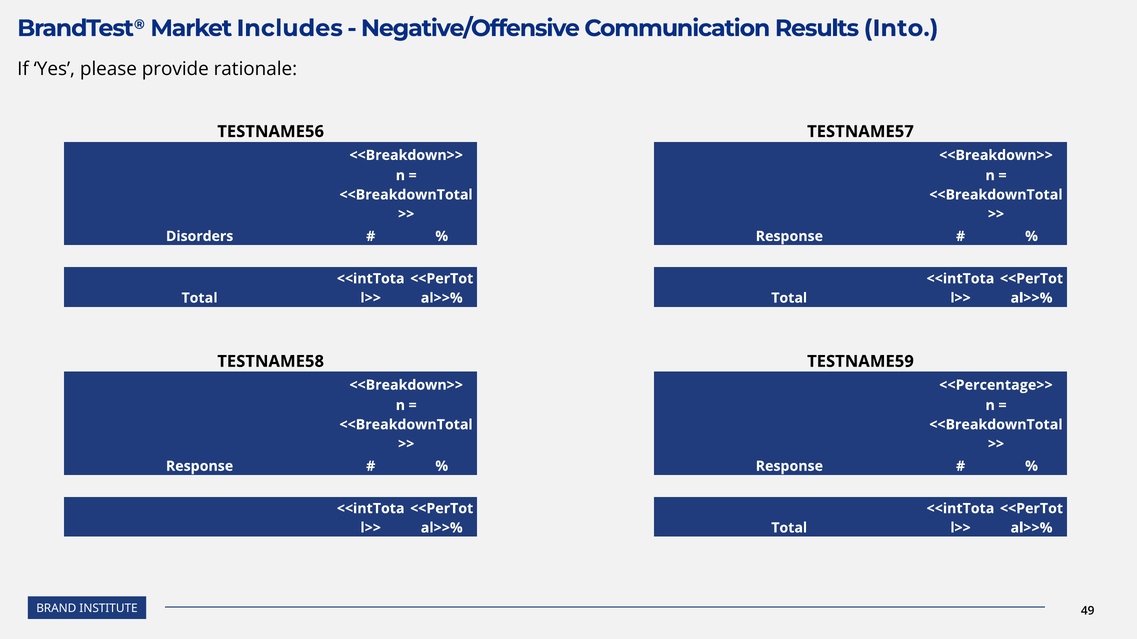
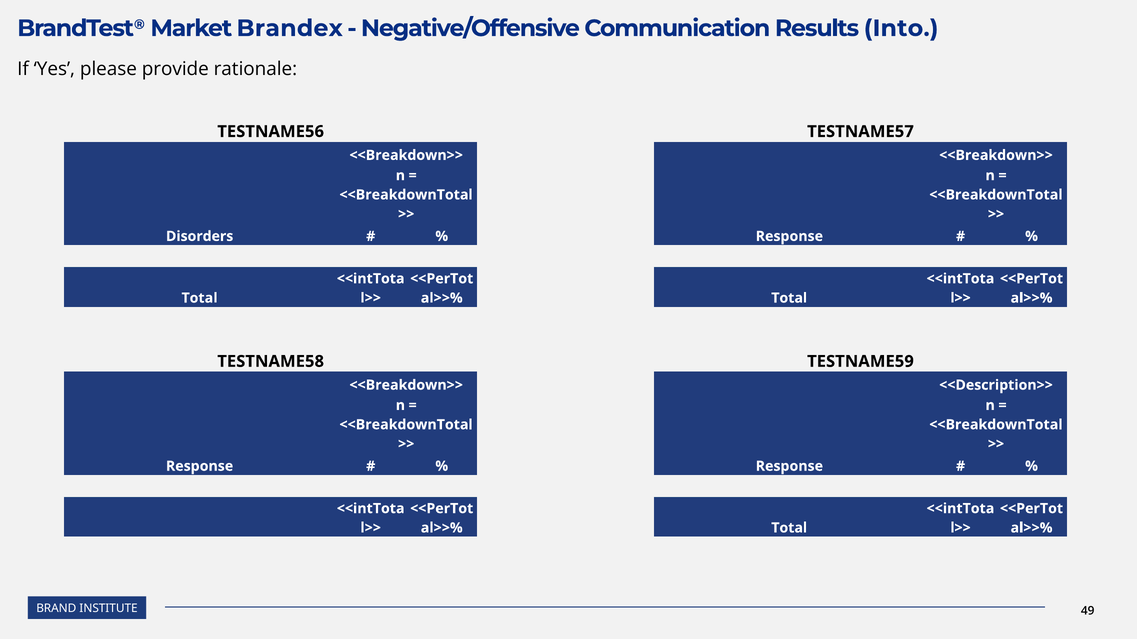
Includes: Includes -> Brandex
<<Percentage>>: <<Percentage>> -> <<Description>>
